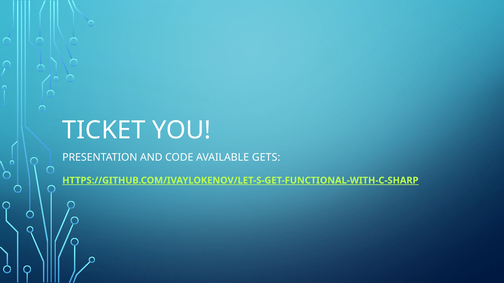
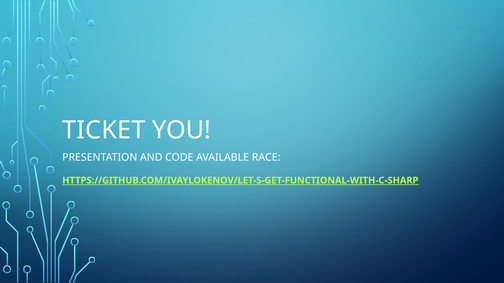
GETS: GETS -> RACE
